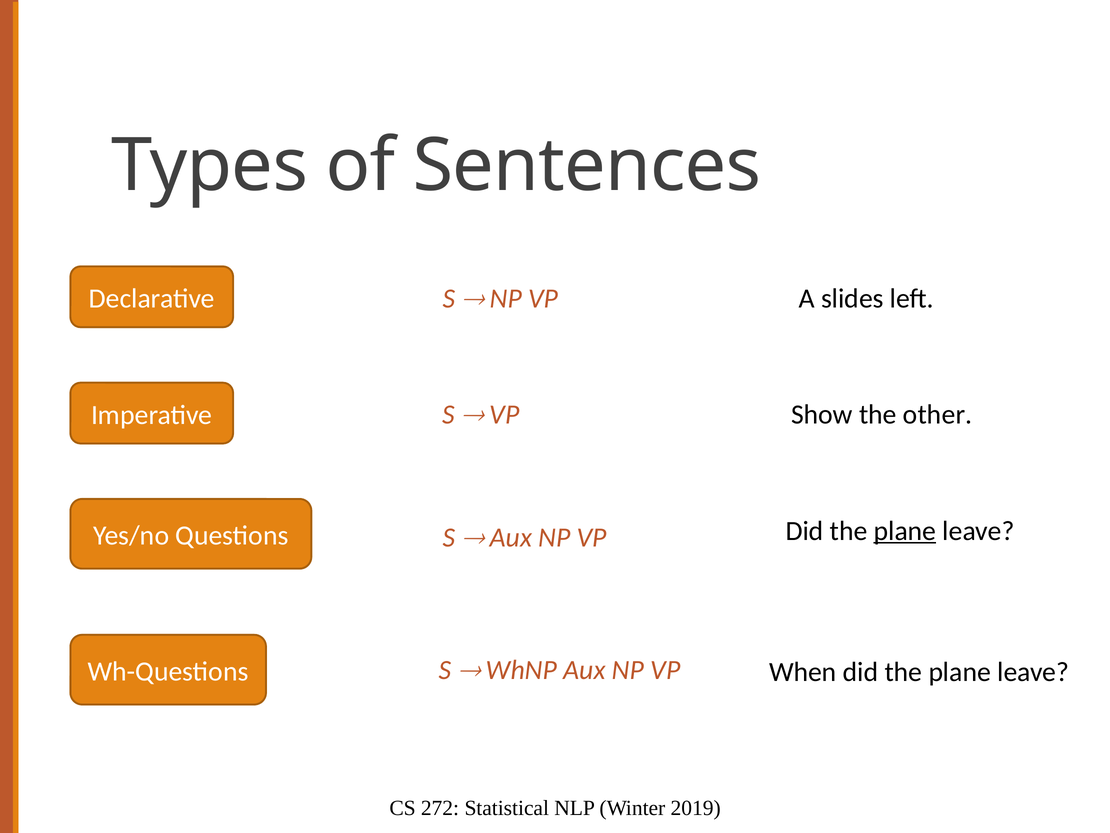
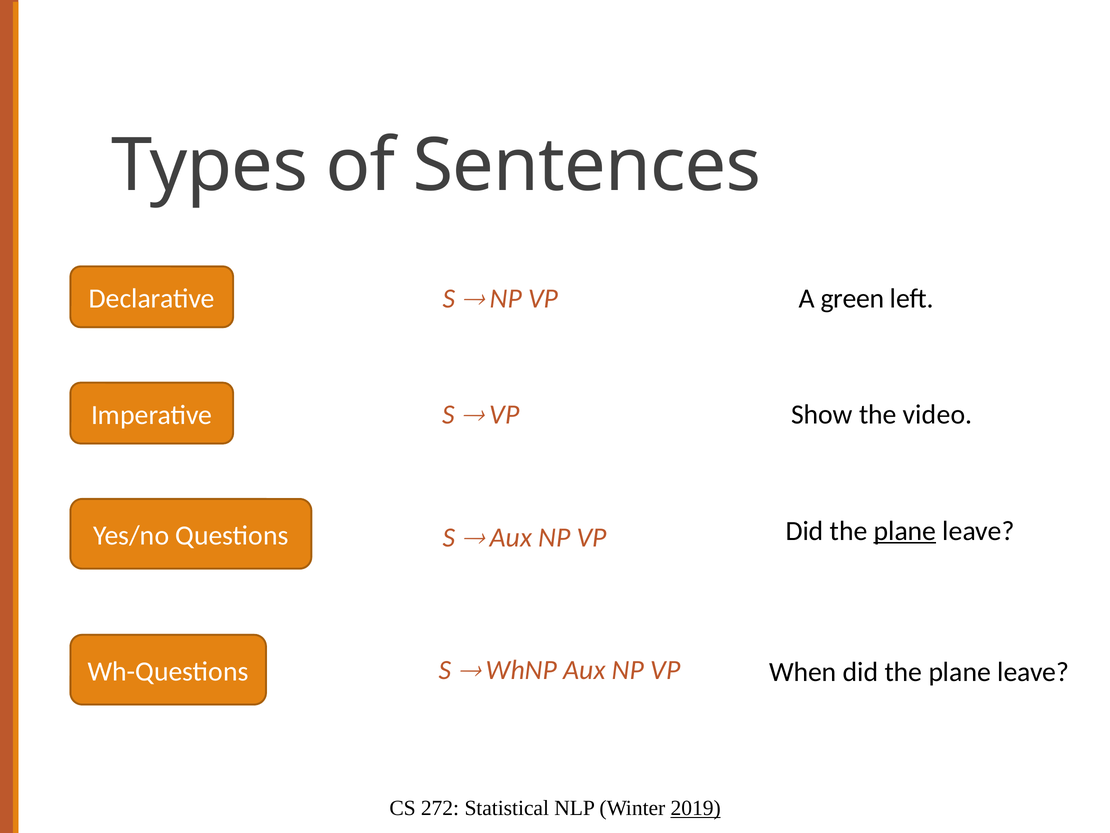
slides: slides -> green
other: other -> video
2019 underline: none -> present
